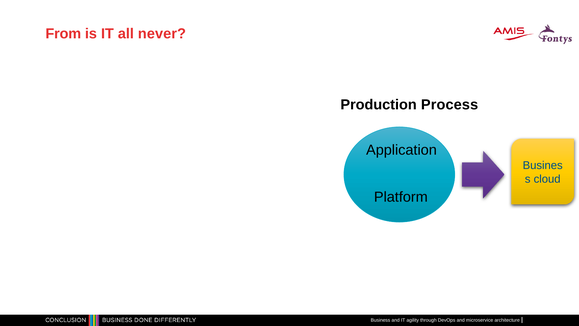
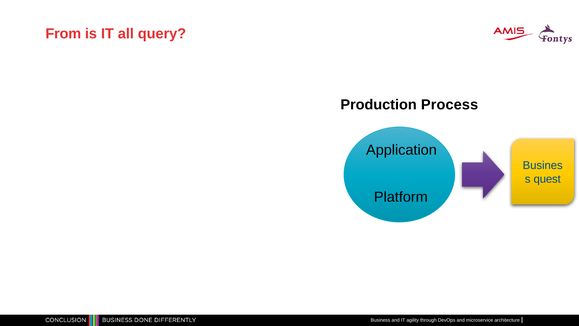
never: never -> query
cloud: cloud -> quest
